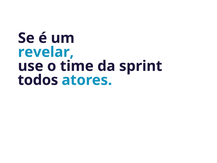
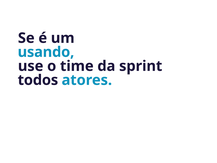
revelar: revelar -> usando
